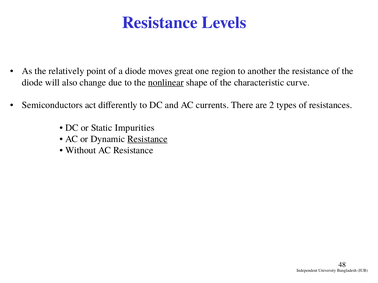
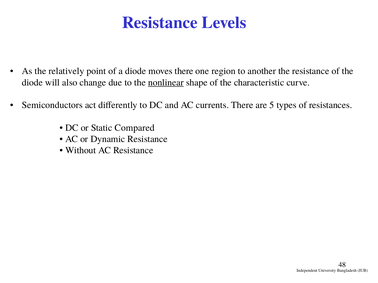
moves great: great -> there
2: 2 -> 5
Impurities: Impurities -> Compared
Resistance at (147, 139) underline: present -> none
